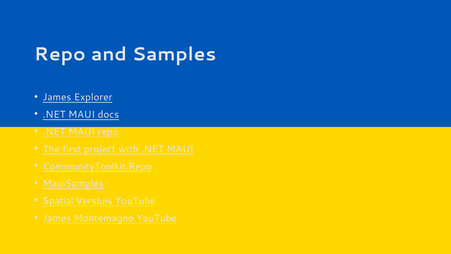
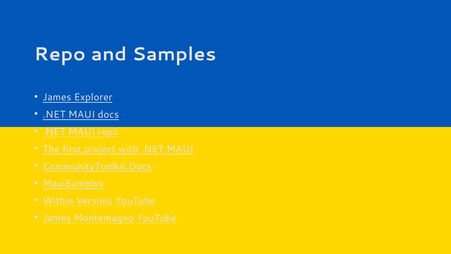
CommunityToolkit.Repo: CommunityToolkit.Repo -> CommunityToolkit.Docs
Spatial: Spatial -> Within
